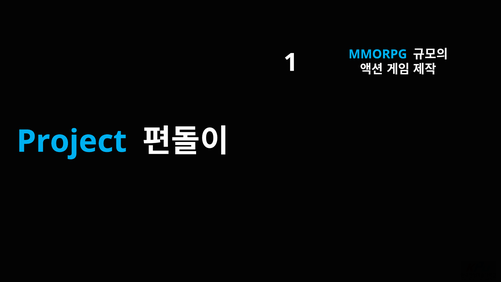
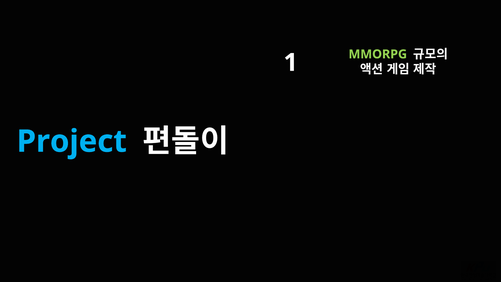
MMORPG colour: light blue -> light green
